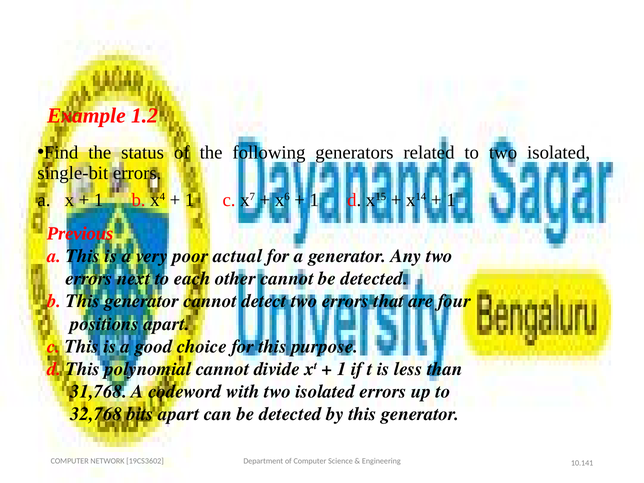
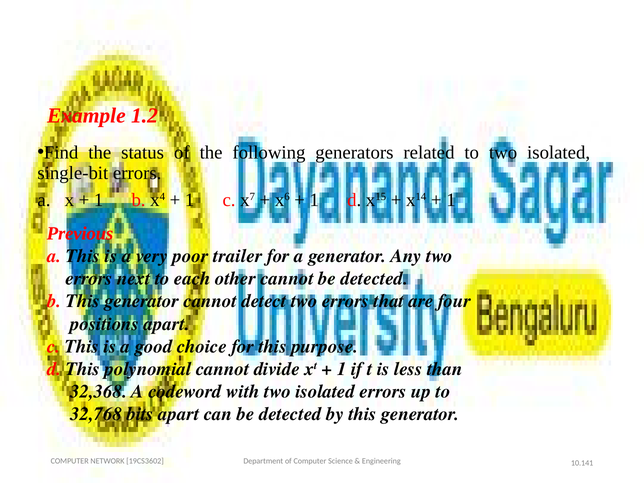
actual: actual -> trailer
31,768: 31,768 -> 32,368
